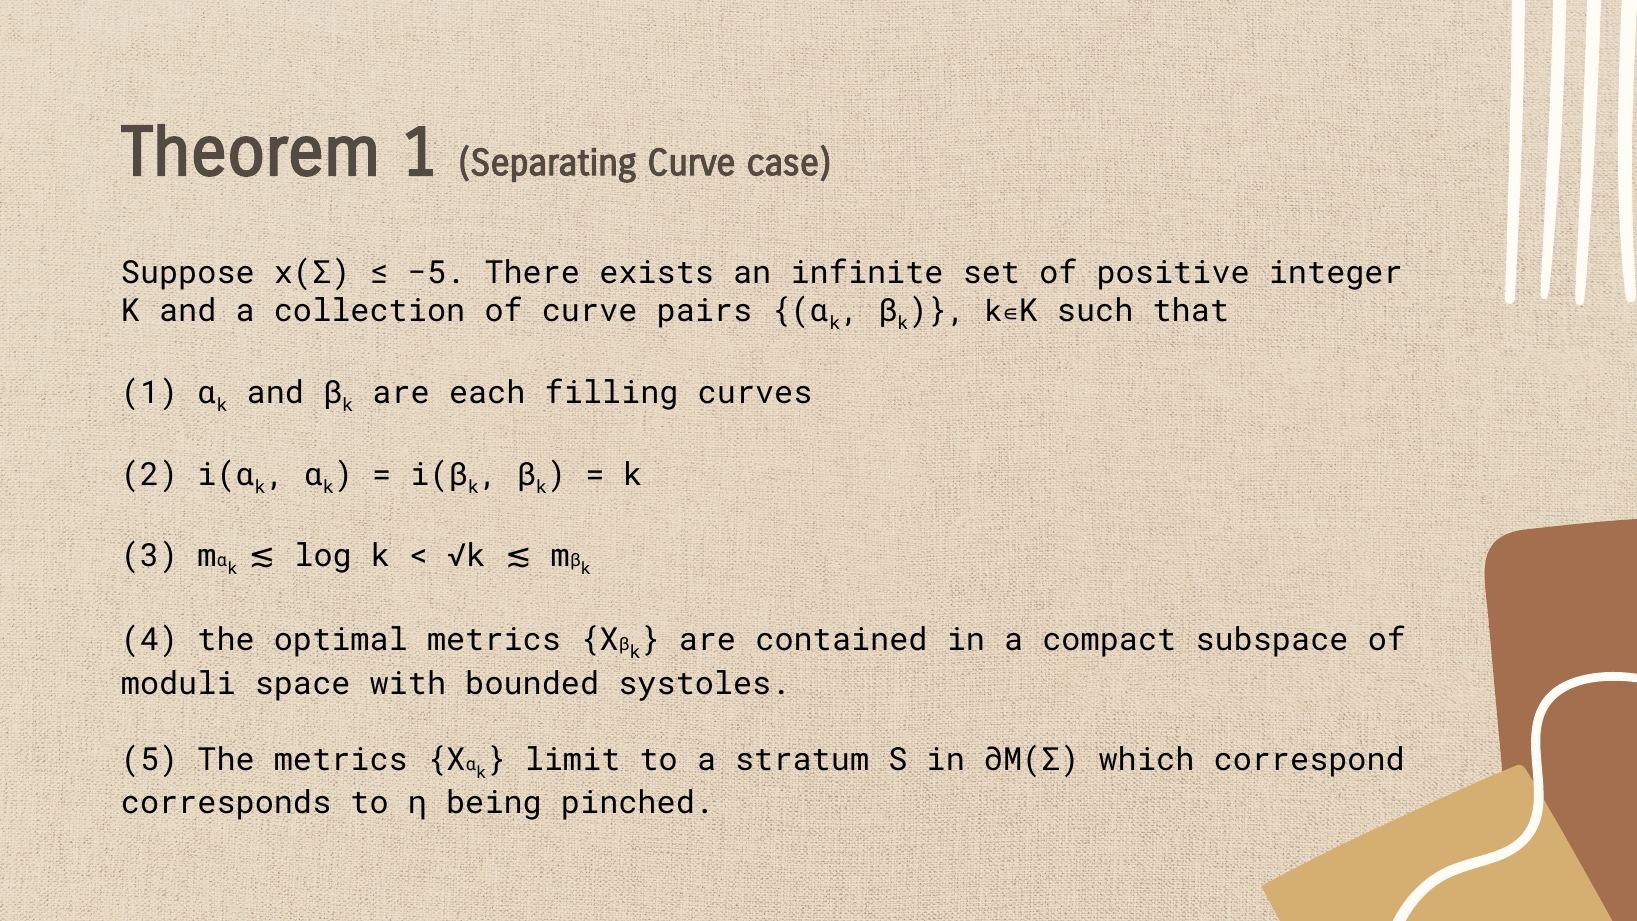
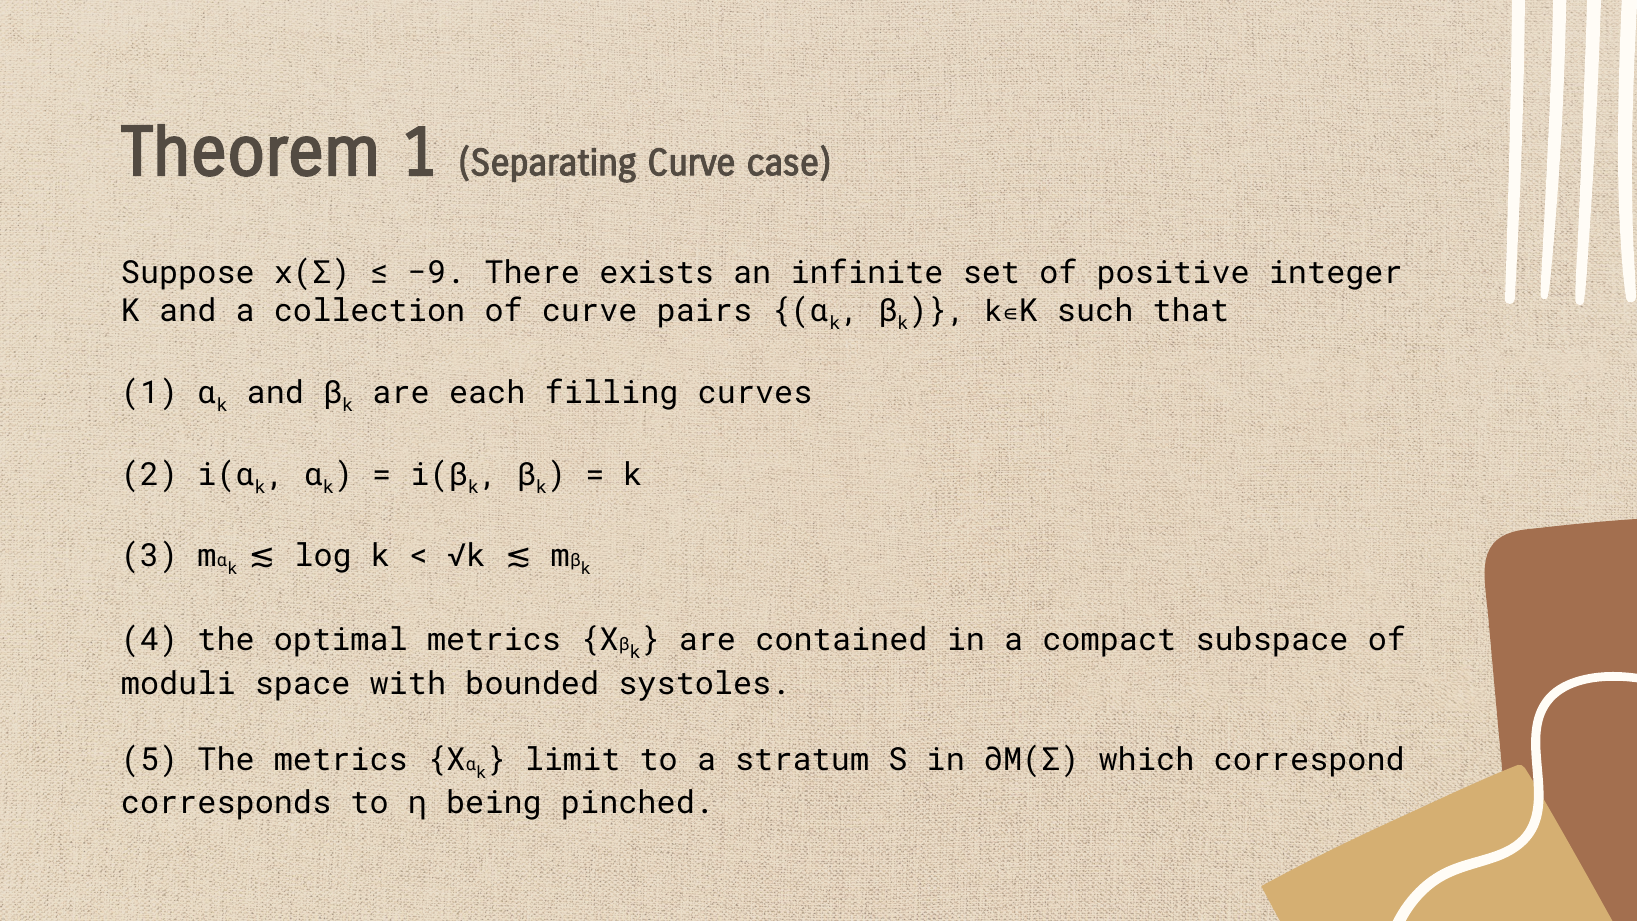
−5: −5 -> −9
